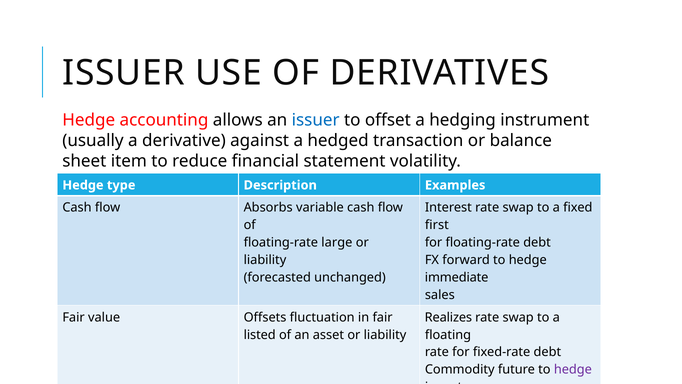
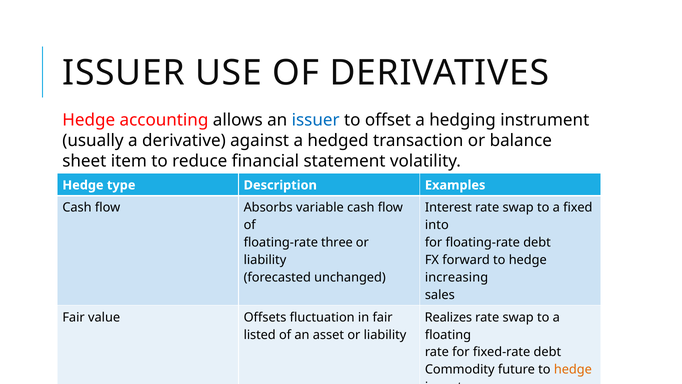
first: first -> into
large: large -> three
immediate: immediate -> increasing
hedge at (573, 369) colour: purple -> orange
